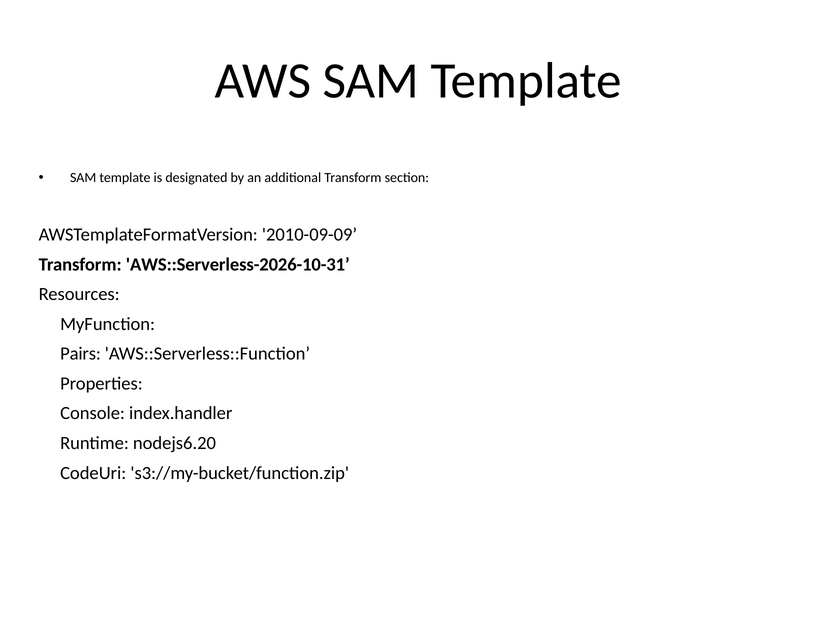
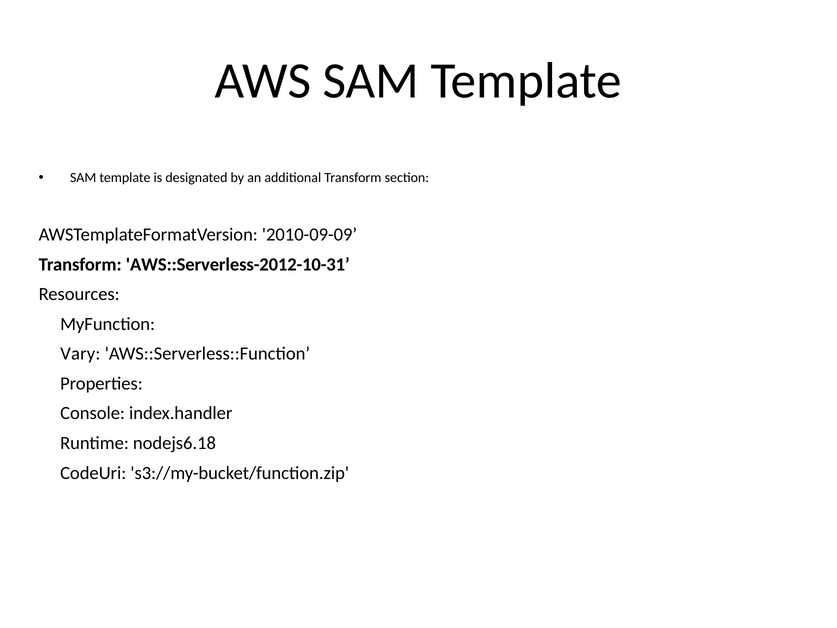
AWS::Serverless-2026-10-31: AWS::Serverless-2026-10-31 -> AWS::Serverless-2012-10-31
Pairs: Pairs -> Vary
nodejs6.20: nodejs6.20 -> nodejs6.18
